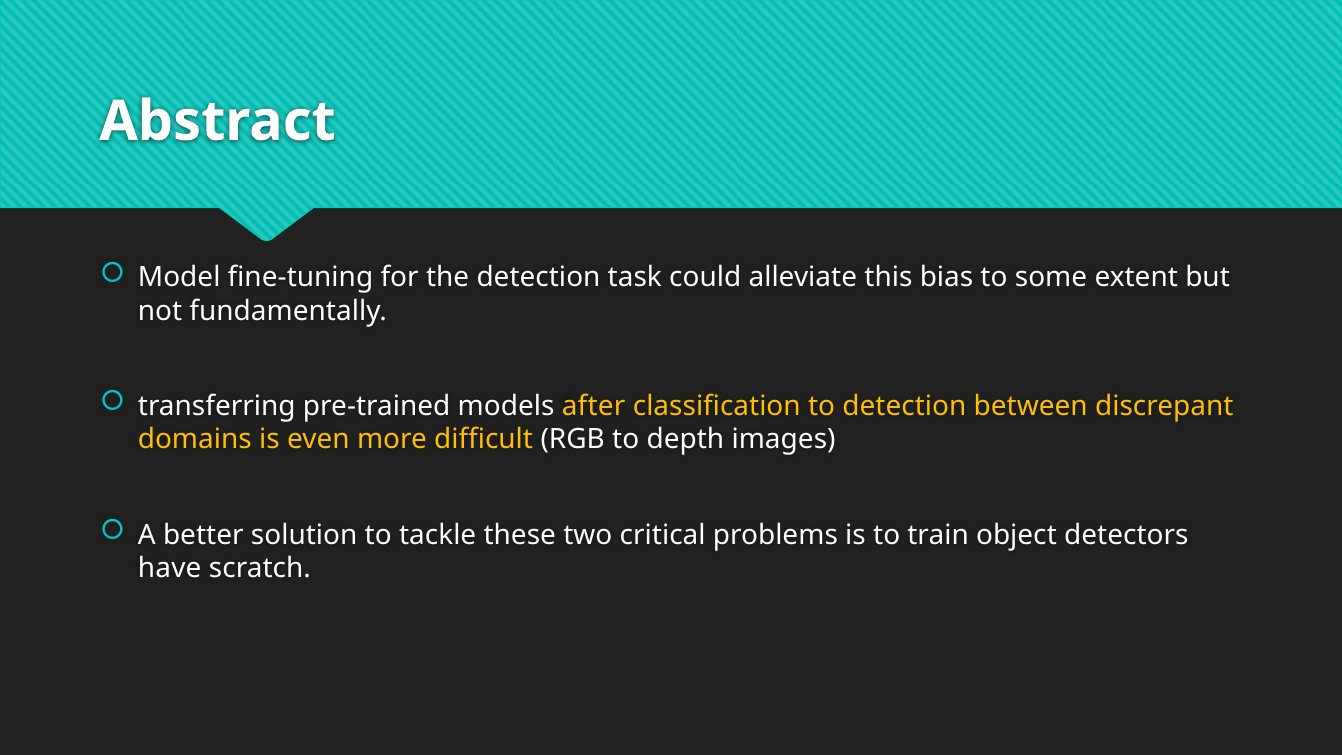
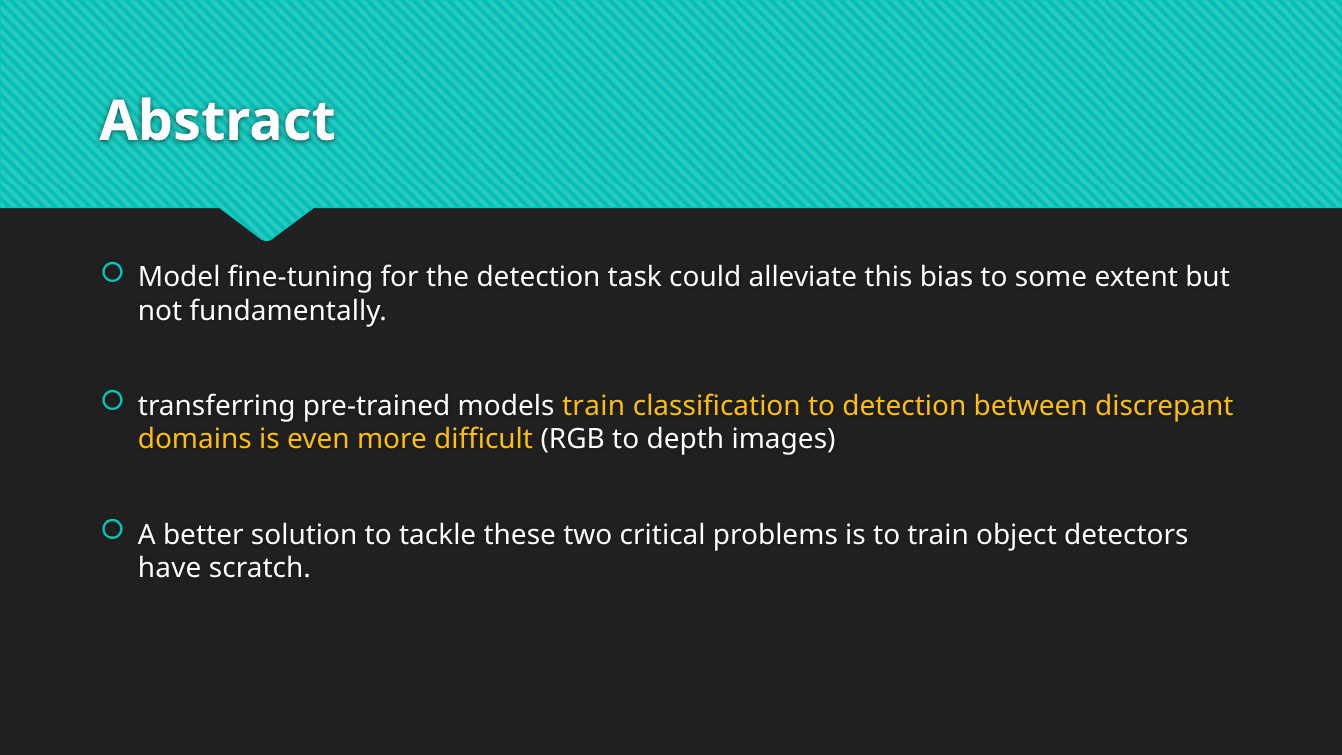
models after: after -> train
